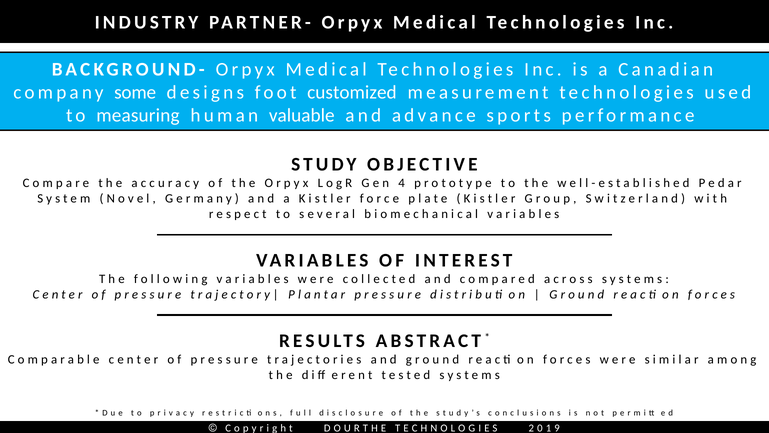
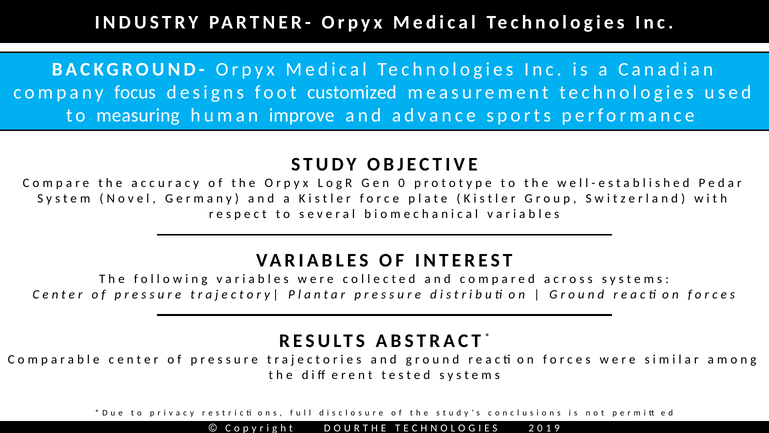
some: some -> focus
valuable: valuable -> improve
4 at (402, 183): 4 -> 0
